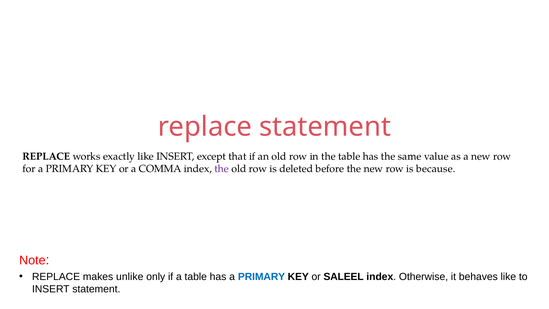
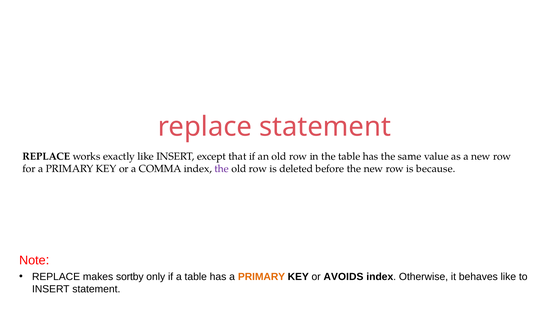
unlike: unlike -> sortby
PRIMARY at (262, 277) colour: blue -> orange
SALEEL: SALEEL -> AVOIDS
